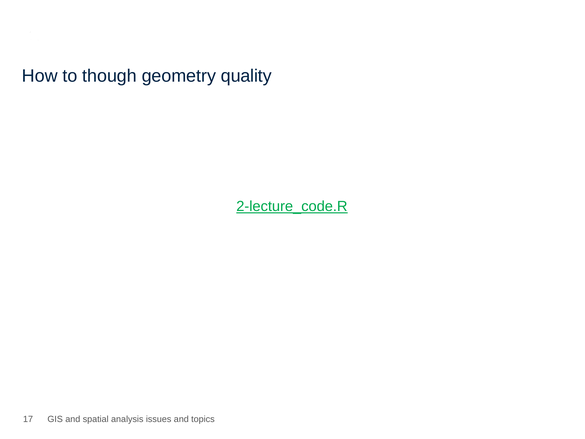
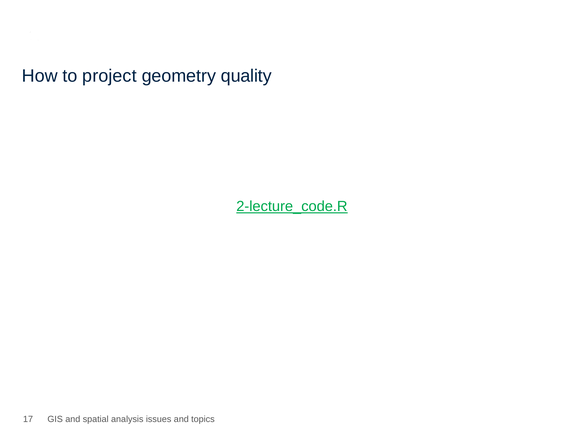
though: though -> project
